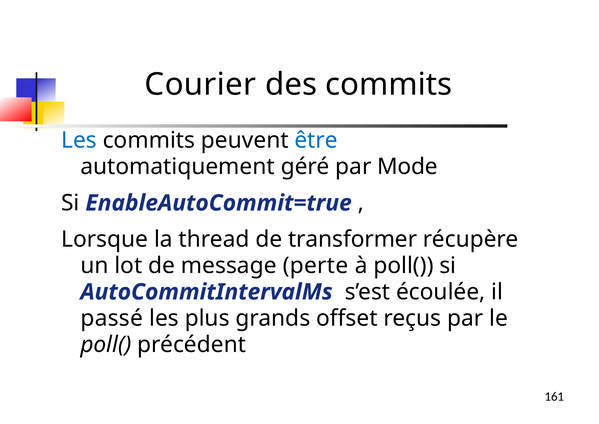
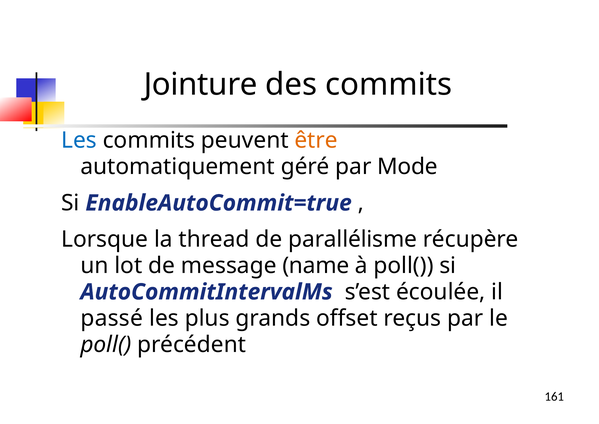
Courier: Courier -> Jointure
être colour: blue -> orange
transformer: transformer -> parallélisme
perte: perte -> name
